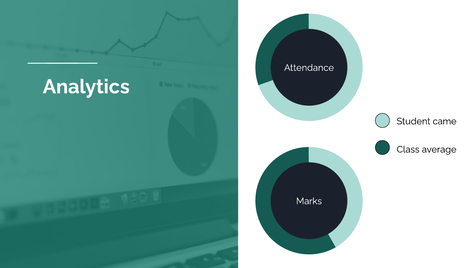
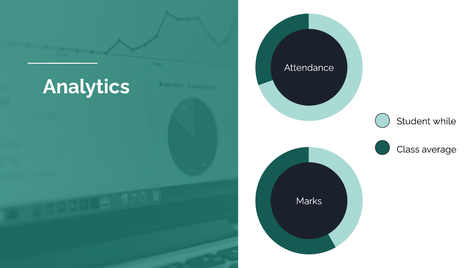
came: came -> while
